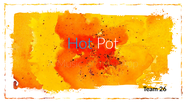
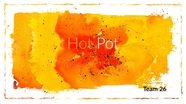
Hot colour: light blue -> yellow
